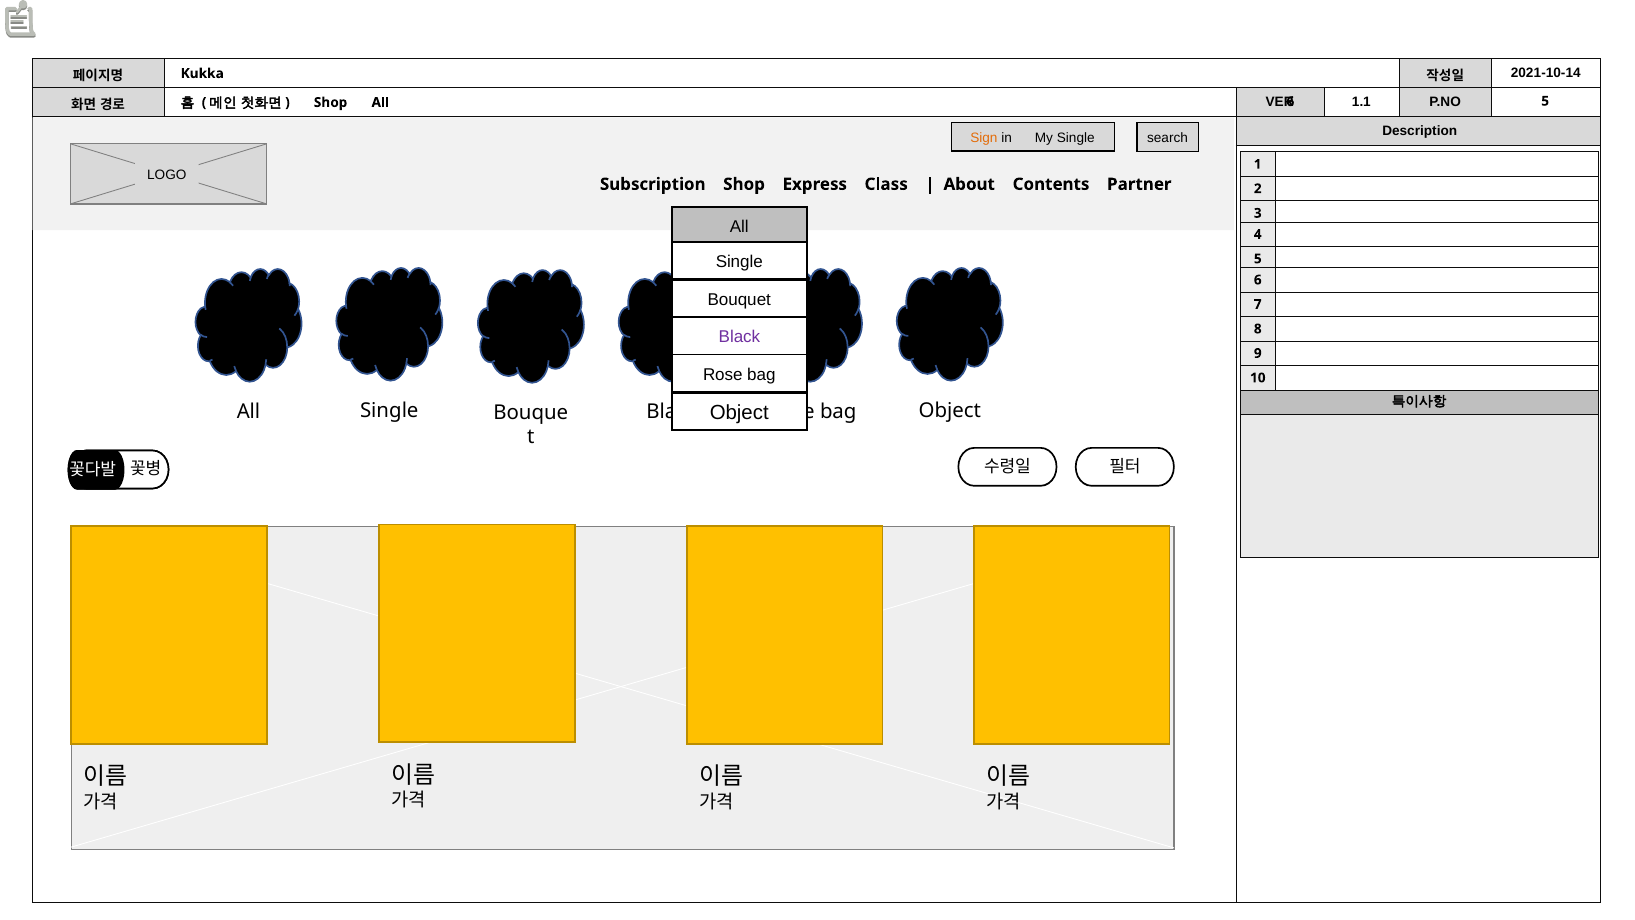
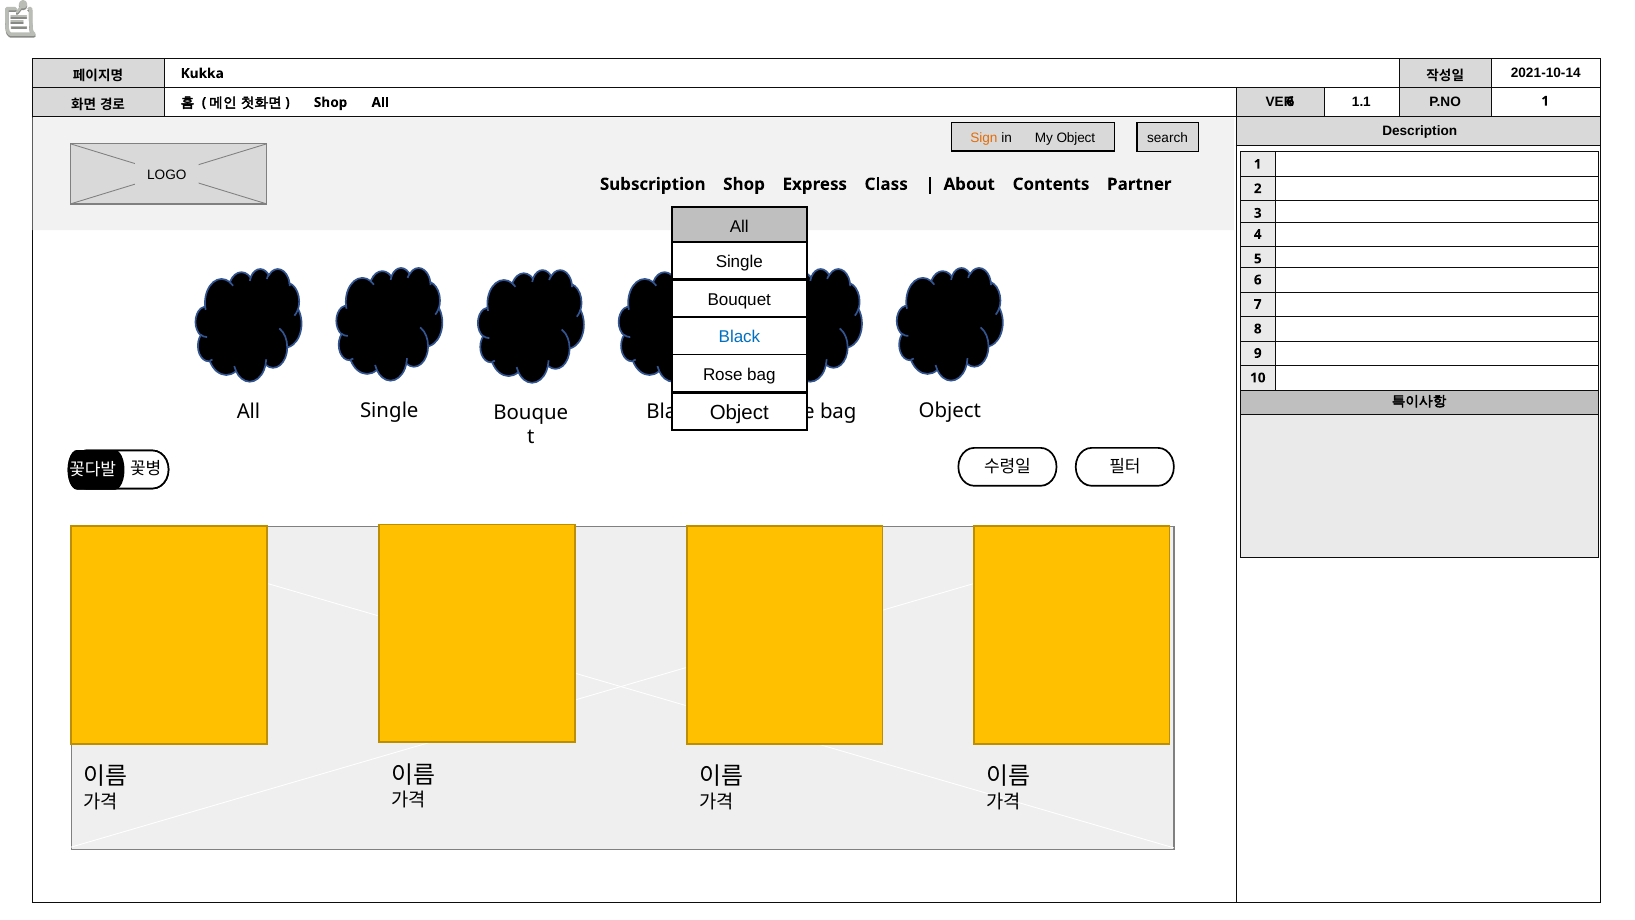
5 at (1545, 101): 5 -> 1
My Single: Single -> Object
Black at (739, 337) colour: purple -> blue
